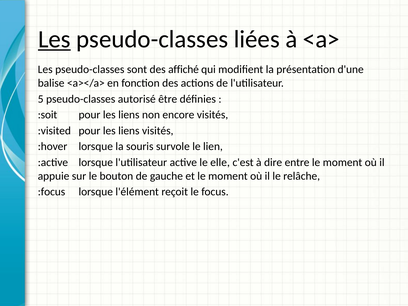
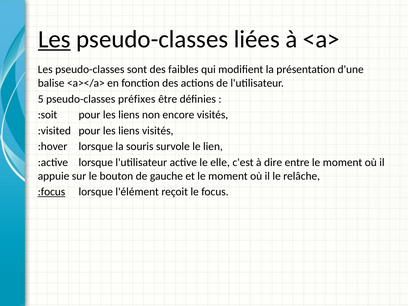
affiché: affiché -> faibles
autorisé: autorisé -> préfixes
:focus underline: none -> present
